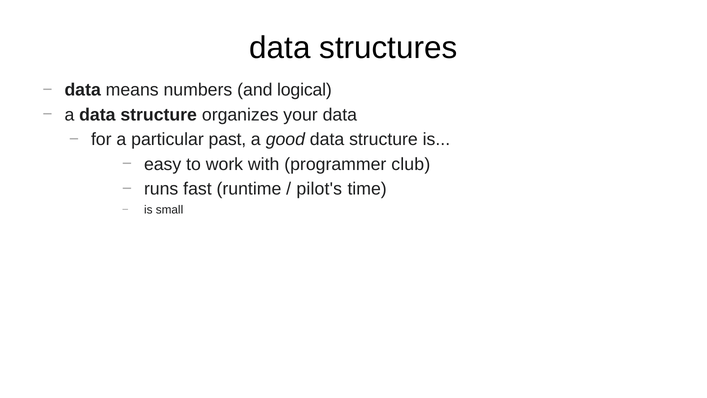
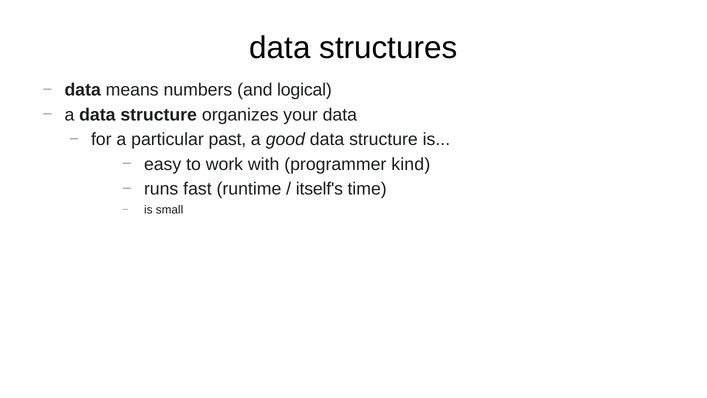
club: club -> kind
pilot's: pilot's -> itself's
